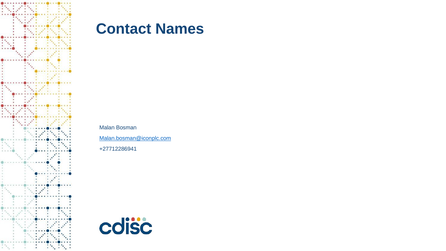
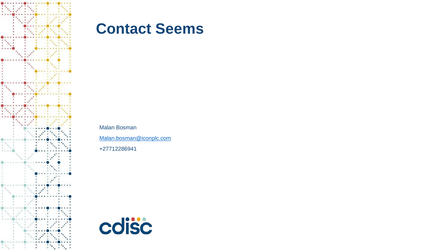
Names: Names -> Seems
